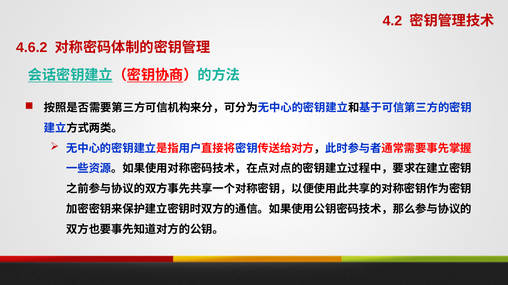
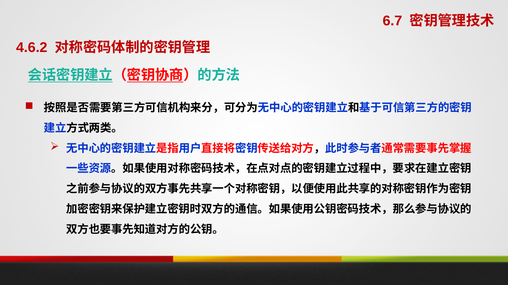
4.2: 4.2 -> 6.7
